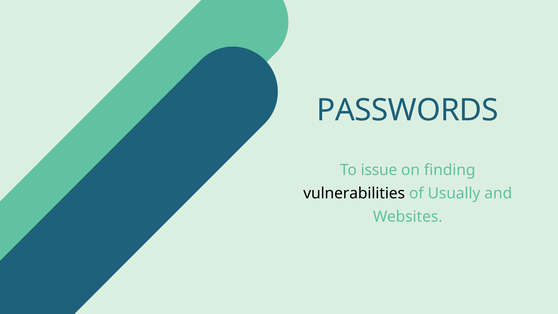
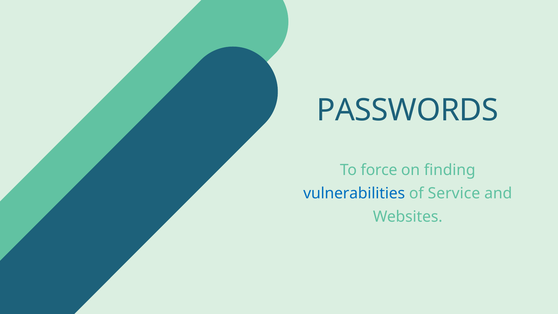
issue: issue -> force
vulnerabilities colour: black -> blue
Usually: Usually -> Service
